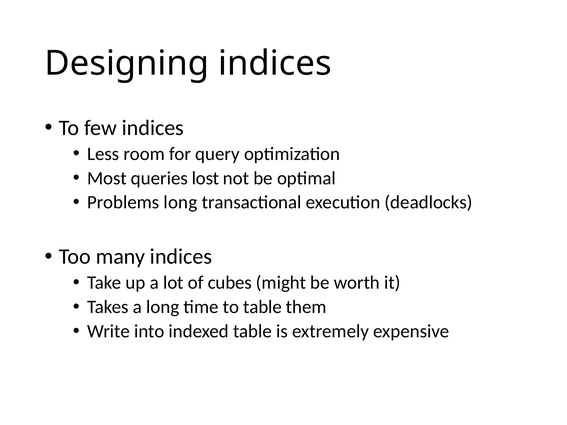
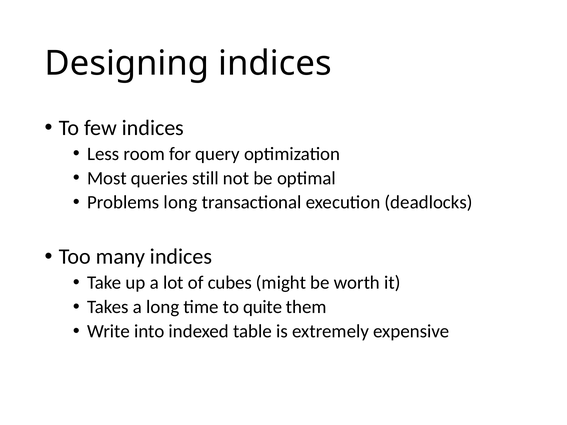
lost: lost -> still
to table: table -> quite
